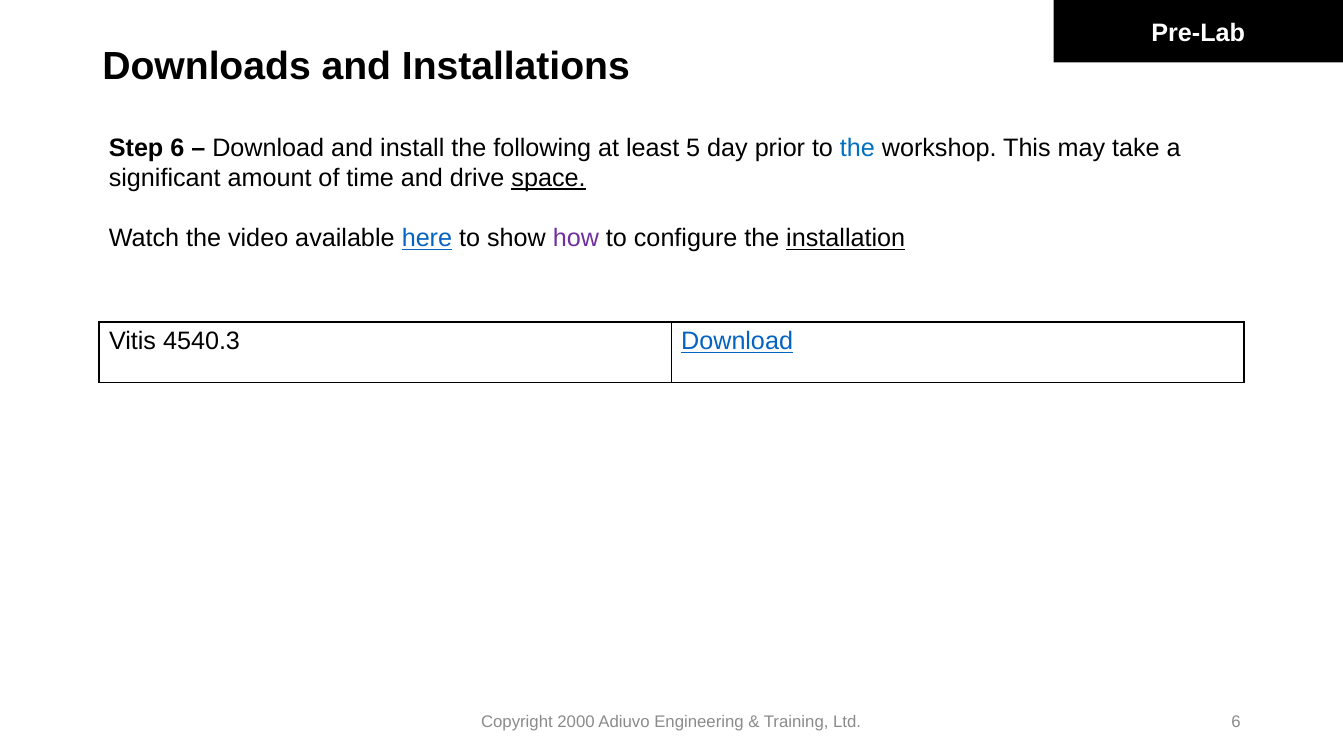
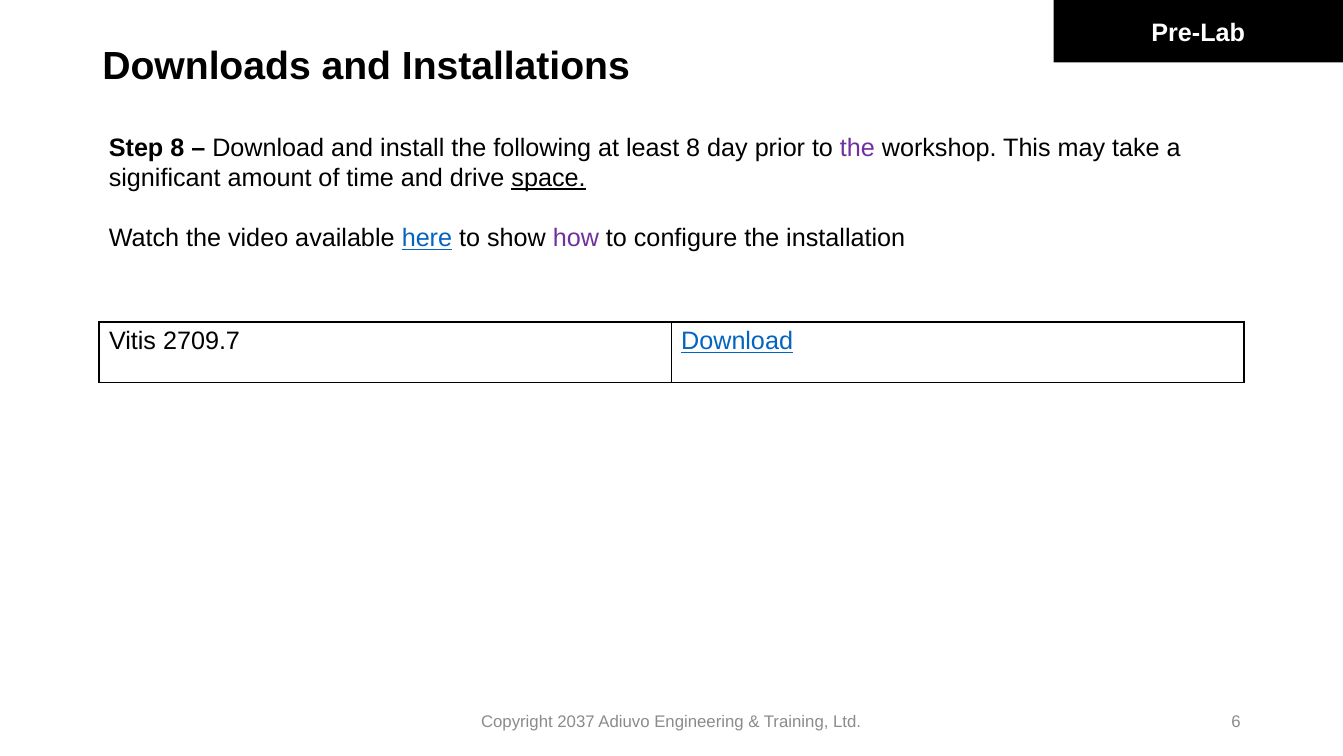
Step 6: 6 -> 8
least 5: 5 -> 8
the at (857, 148) colour: blue -> purple
installation underline: present -> none
4540.3: 4540.3 -> 2709.7
2000: 2000 -> 2037
